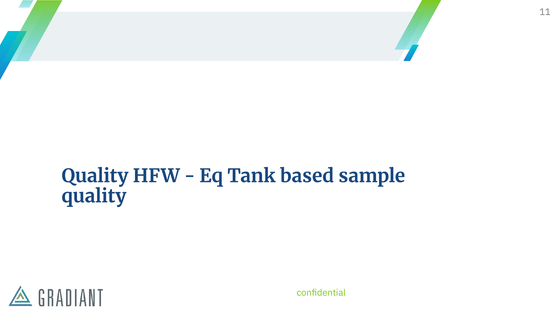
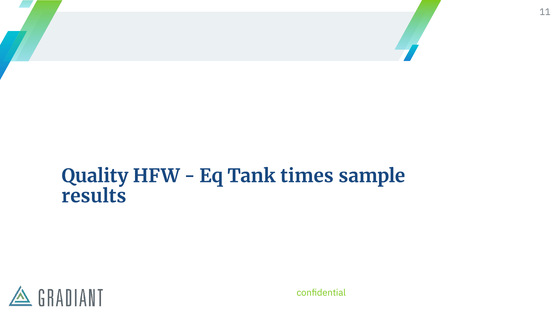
based: based -> times
quality at (94, 196): quality -> results
